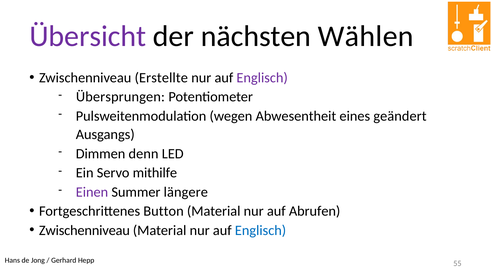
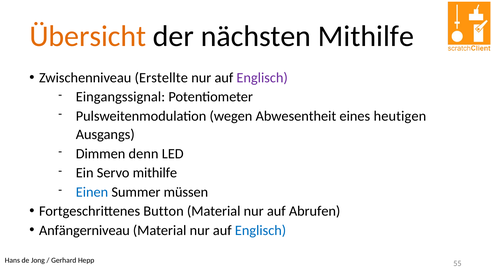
Übersicht colour: purple -> orange
nächsten Wählen: Wählen -> Mithilfe
Übersprungen: Übersprungen -> Eingangssignal
geändert: geändert -> heutigen
Einen colour: purple -> blue
längere: längere -> müssen
Zwischenniveau at (84, 230): Zwischenniveau -> Anfängerniveau
